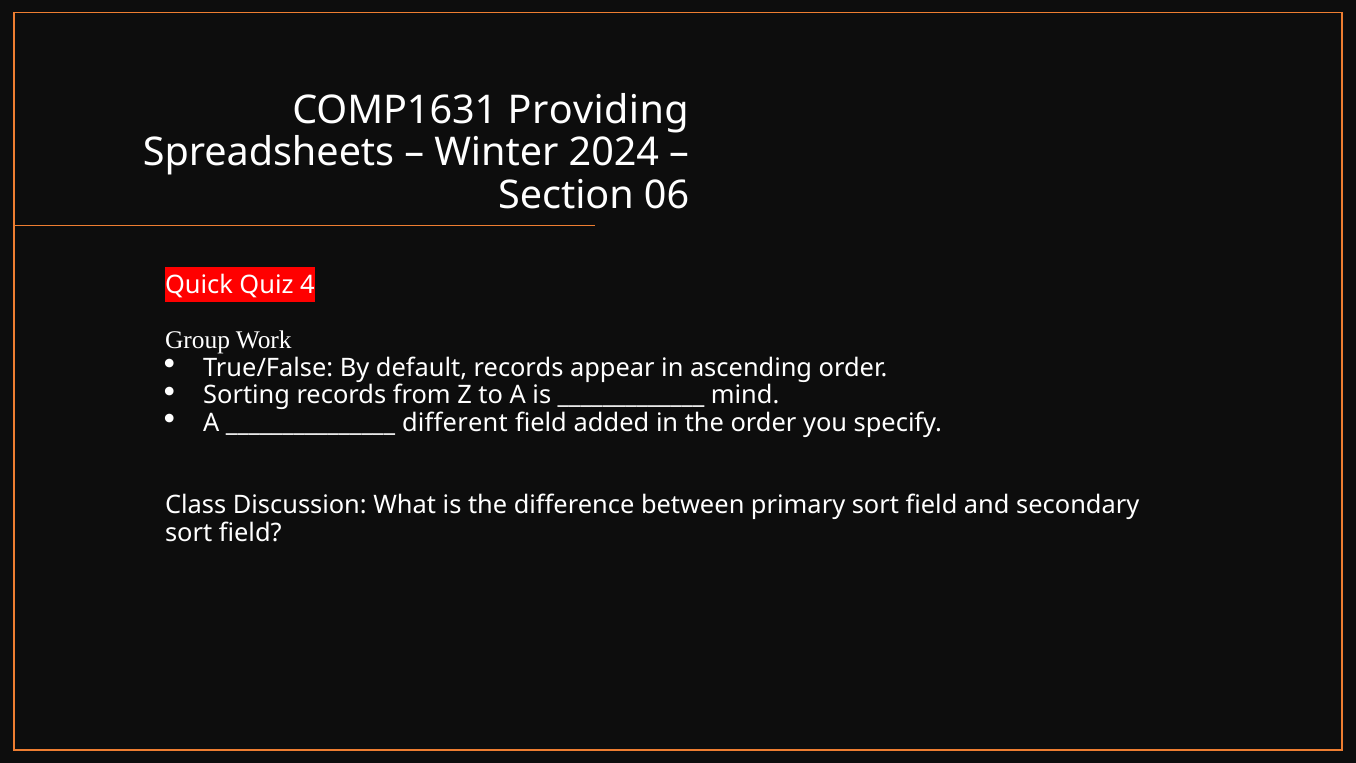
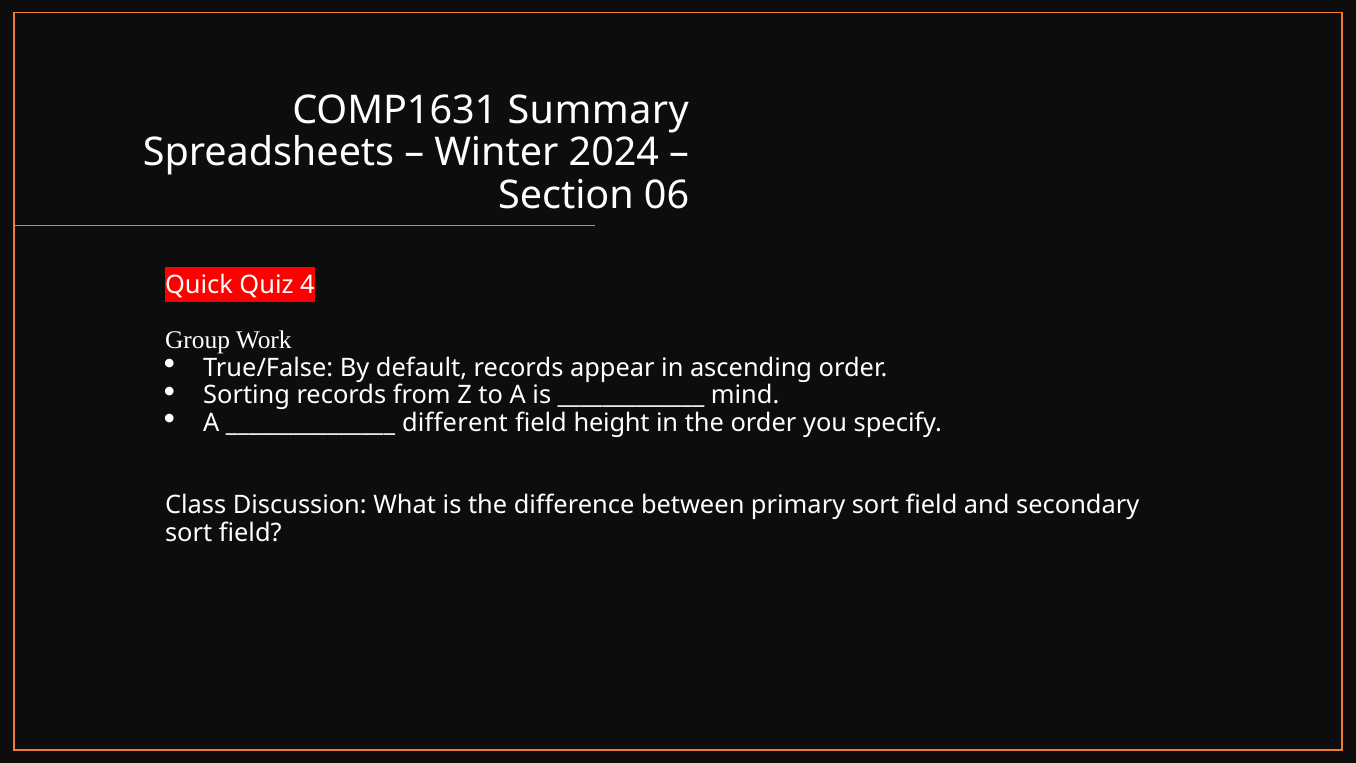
Providing: Providing -> Summary
added: added -> height
